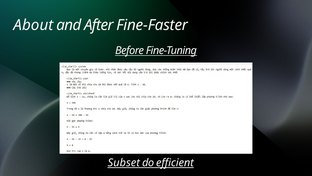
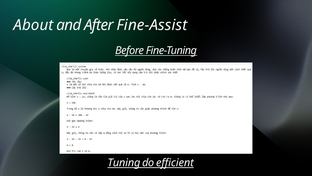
Fine-Faster: Fine-Faster -> Fine-Assist
Subset: Subset -> Tuning
